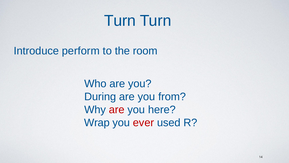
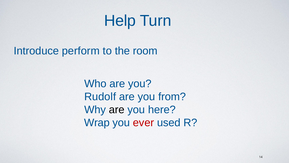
Turn at (120, 21): Turn -> Help
During: During -> Rudolf
are at (117, 109) colour: red -> black
